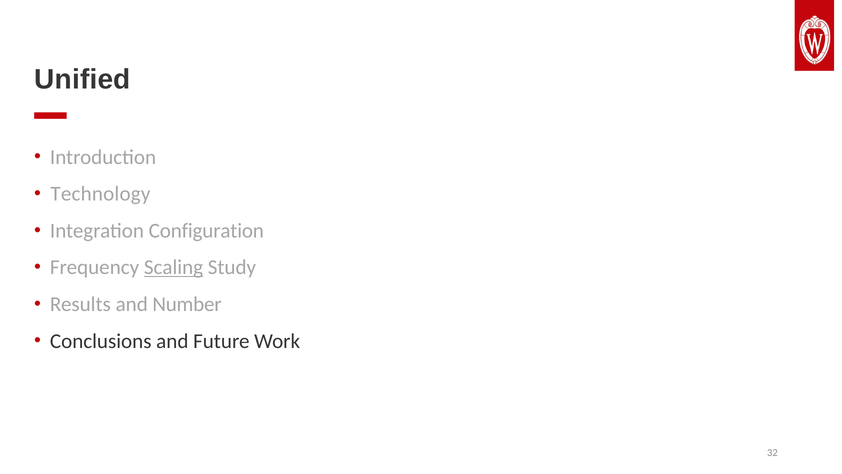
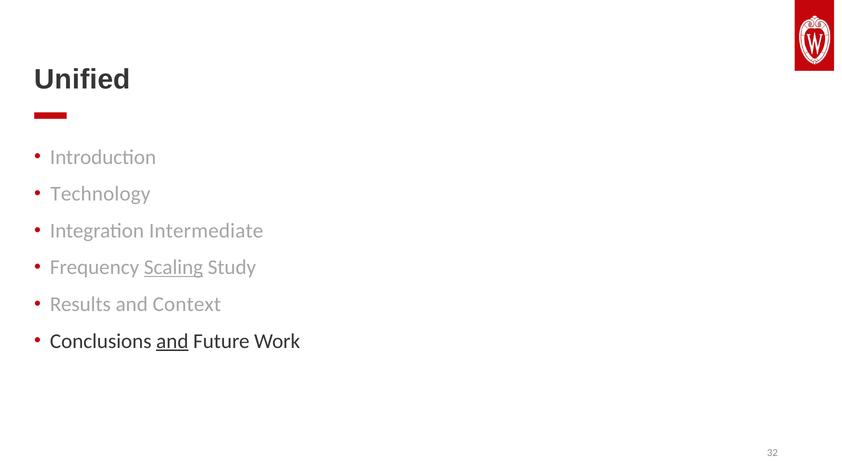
Configuration: Configuration -> Intermediate
Number: Number -> Context
and at (172, 341) underline: none -> present
